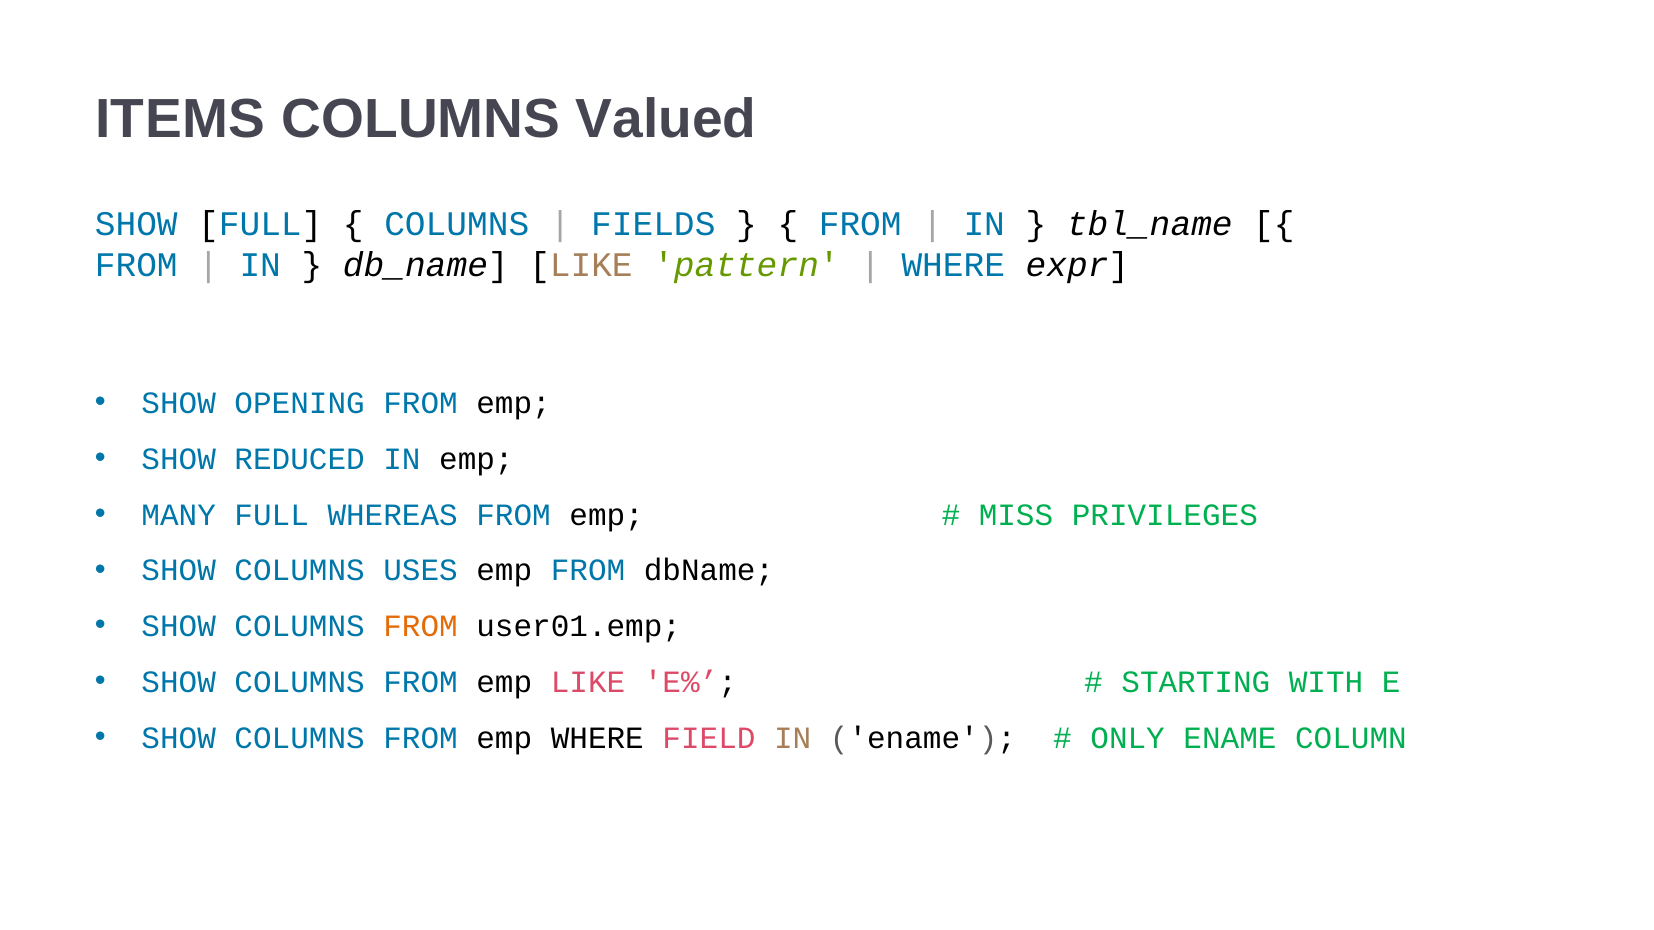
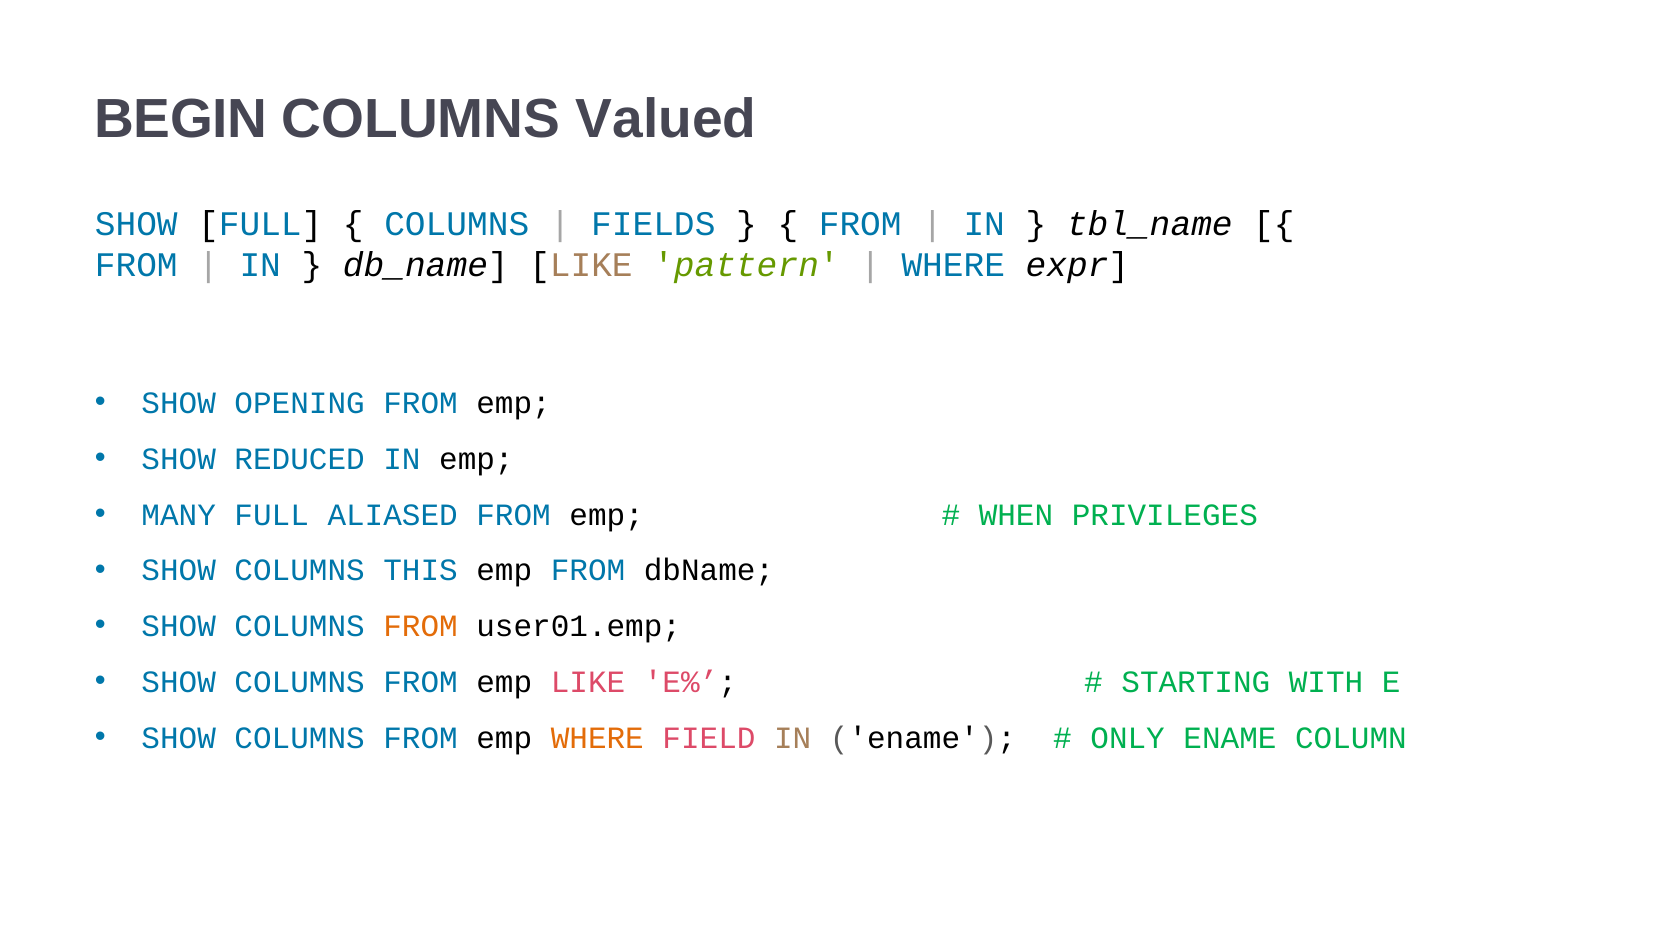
ITEMS: ITEMS -> BEGIN
WHEREAS: WHEREAS -> ALIASED
MISS: MISS -> WHEN
USES: USES -> THIS
WHERE at (597, 738) colour: black -> orange
